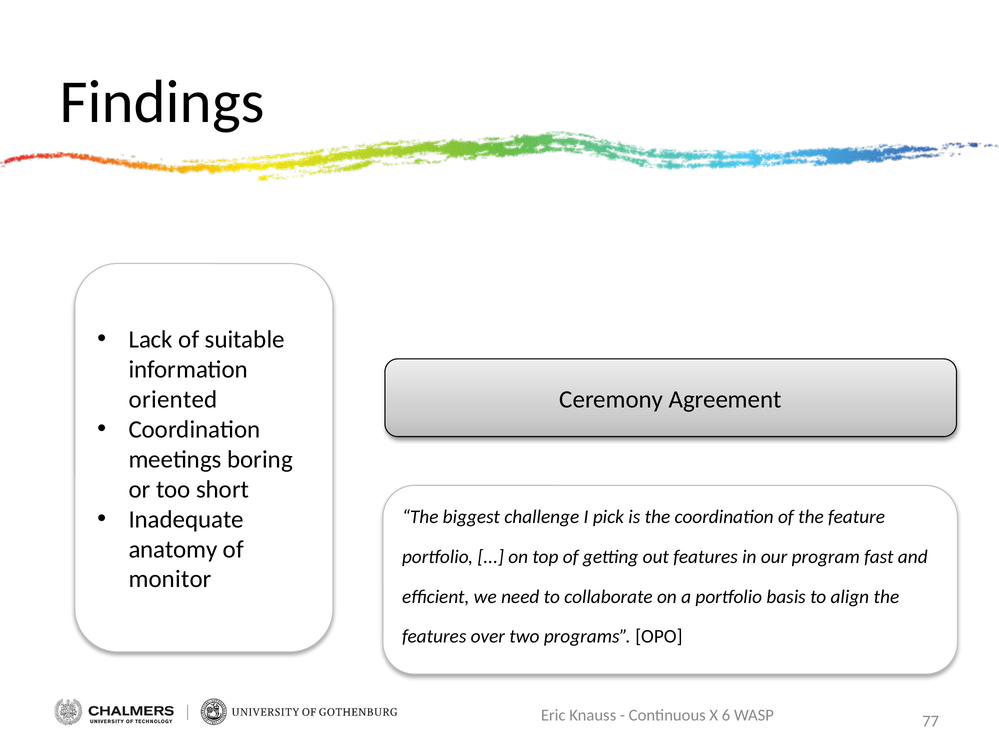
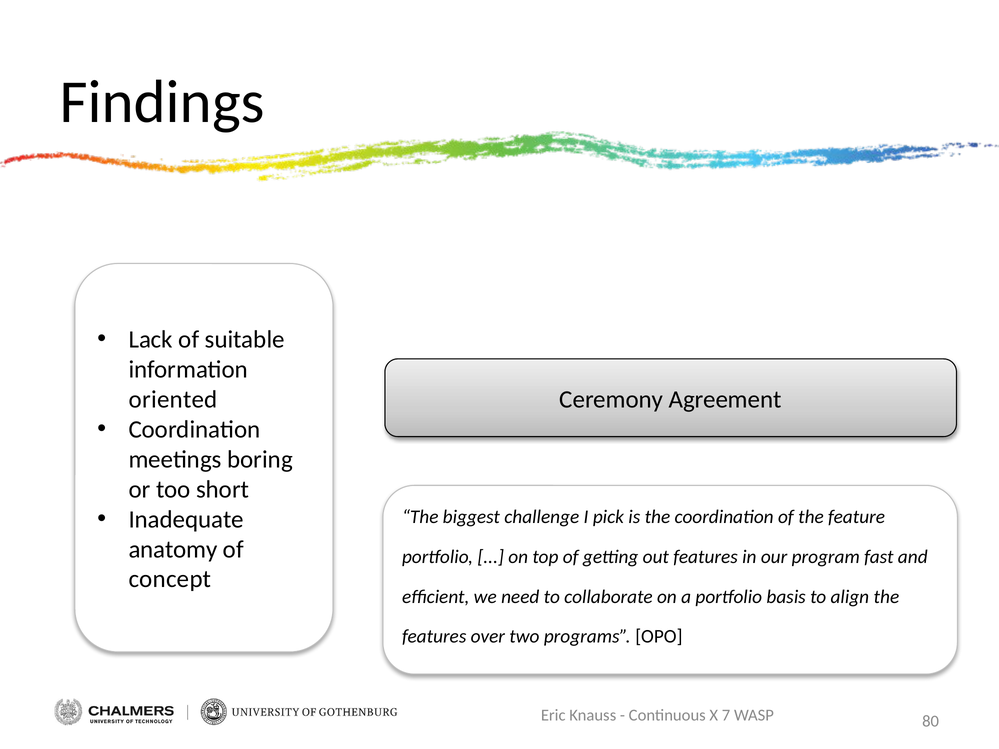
monitor: monitor -> concept
6: 6 -> 7
77: 77 -> 80
